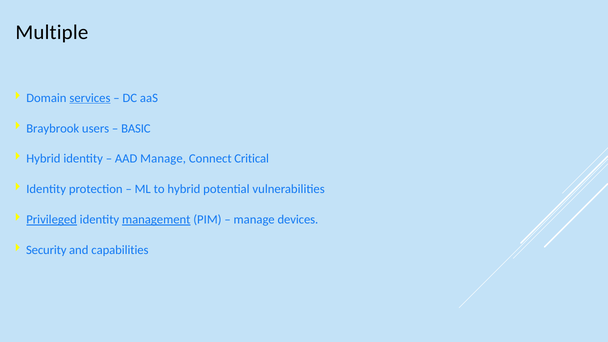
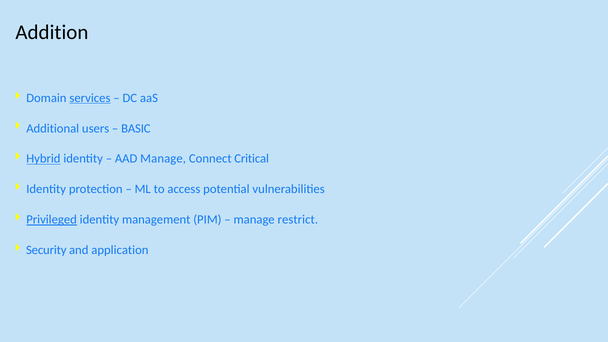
Multiple: Multiple -> Addition
Braybrook: Braybrook -> Additional
Hybrid at (43, 159) underline: none -> present
to hybrid: hybrid -> access
management underline: present -> none
devices: devices -> restrict
capabilities: capabilities -> application
